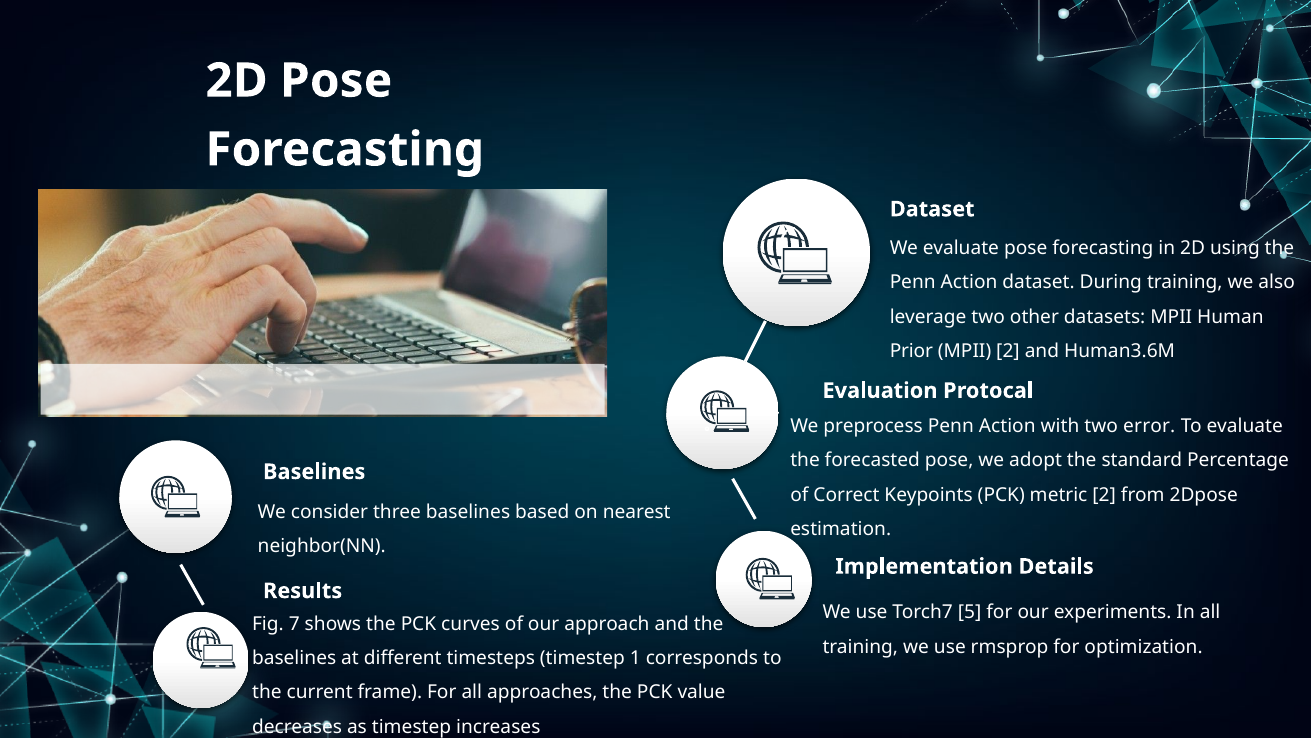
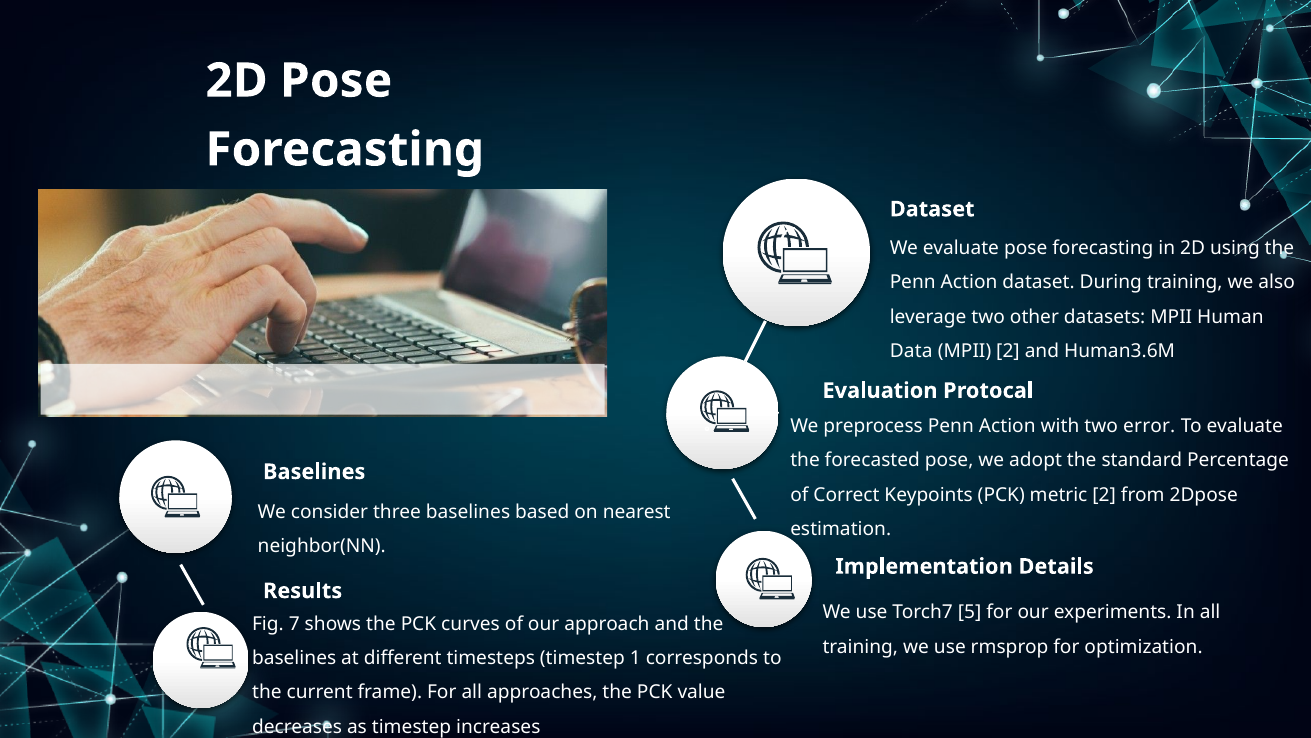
Prior: Prior -> Data
